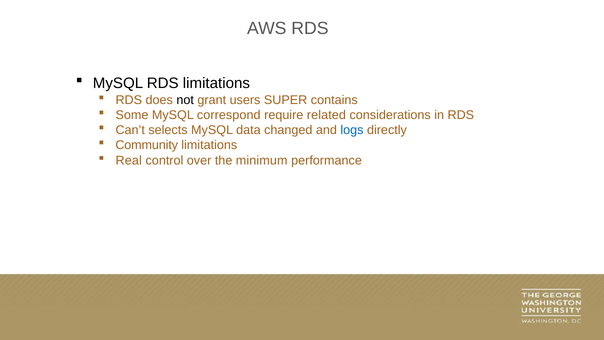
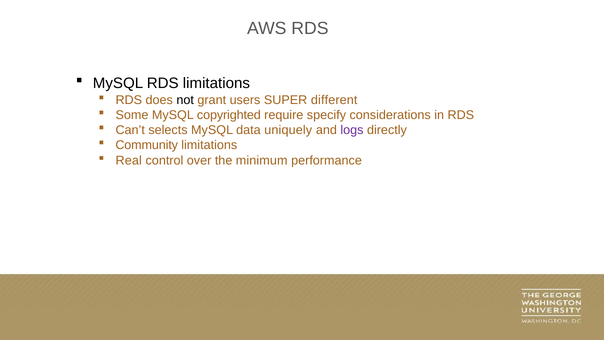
contains: contains -> different
correspond: correspond -> copyrighted
related: related -> specify
changed: changed -> uniquely
logs colour: blue -> purple
